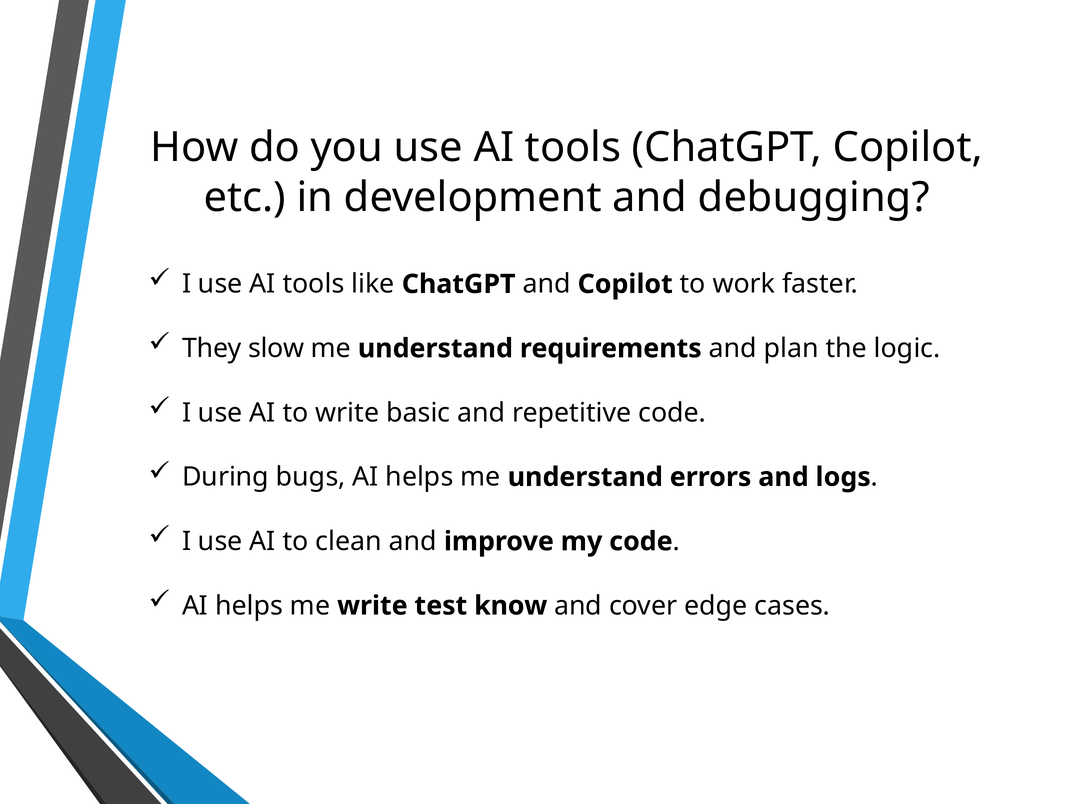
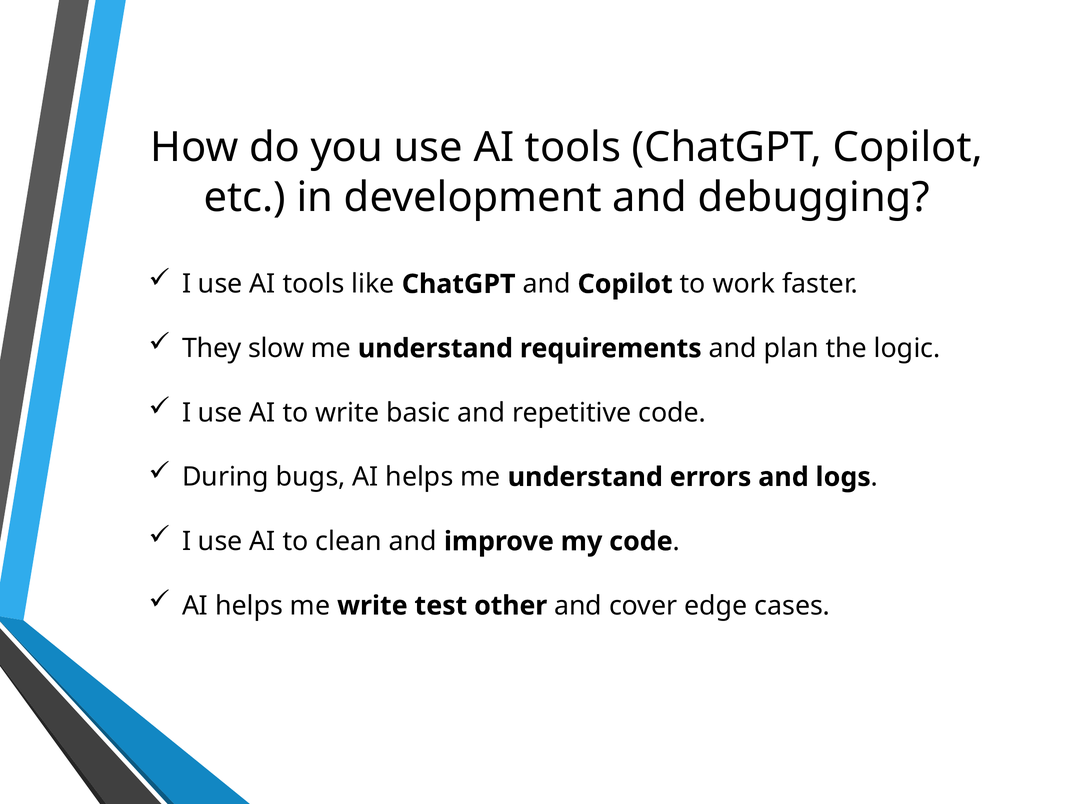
know: know -> other
